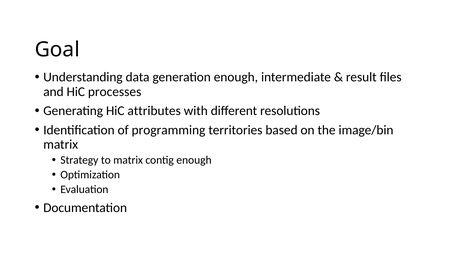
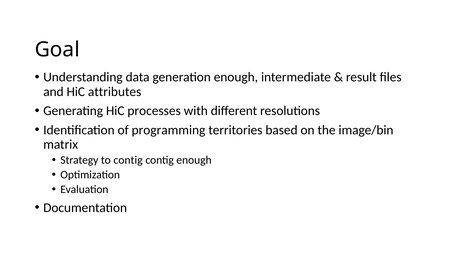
processes: processes -> attributes
attributes: attributes -> processes
to matrix: matrix -> contig
